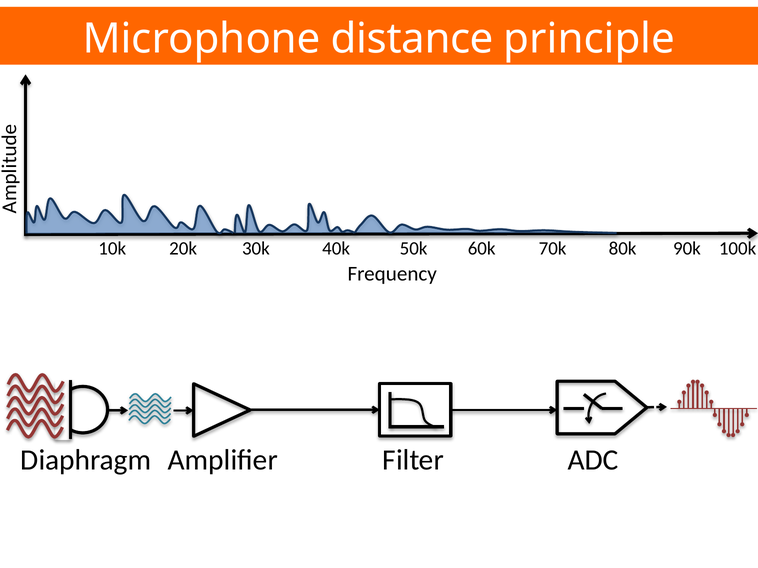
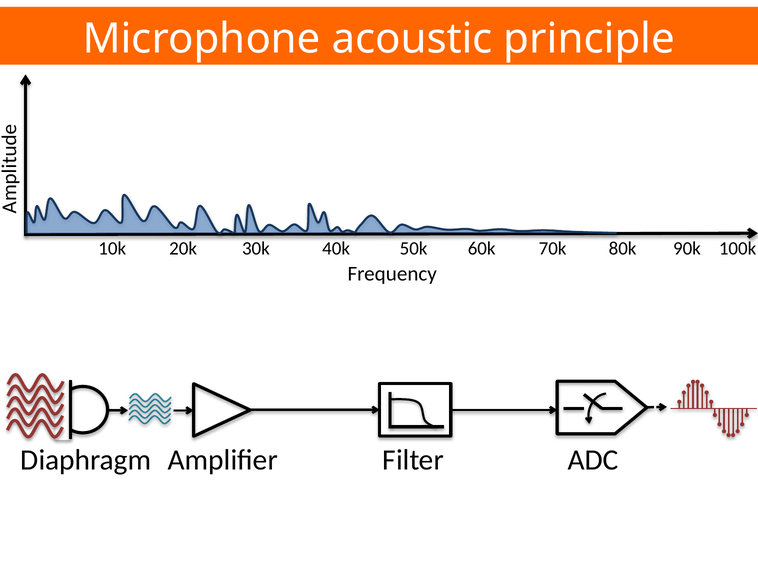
distance: distance -> acoustic
